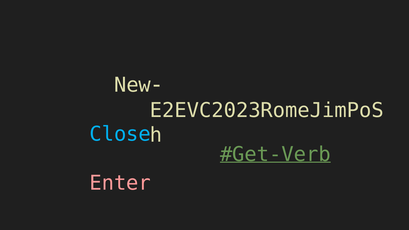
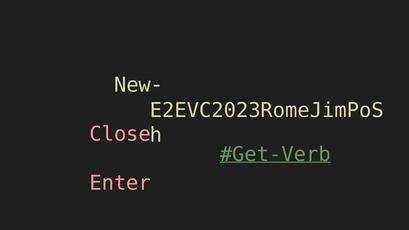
Close colour: light blue -> pink
